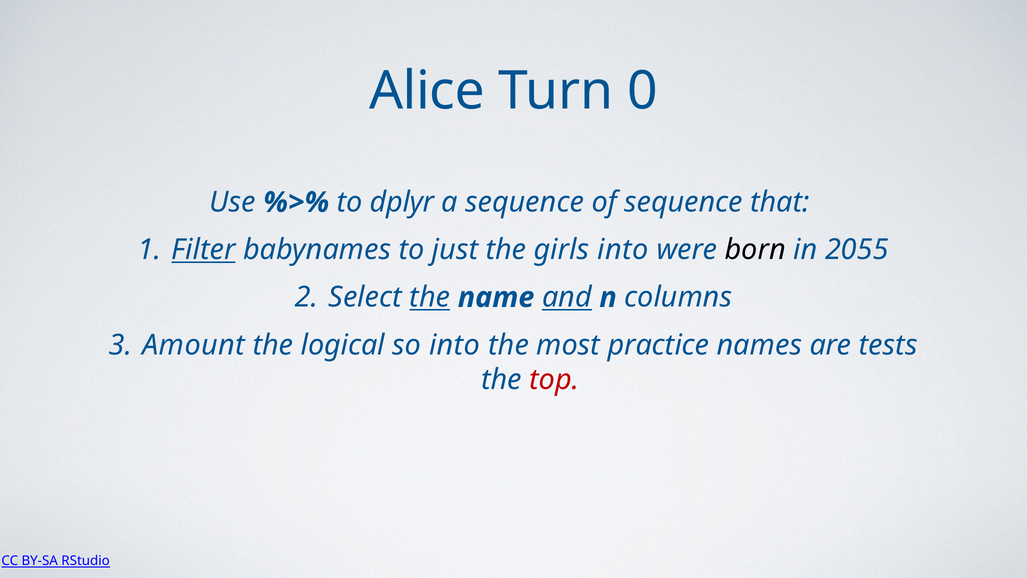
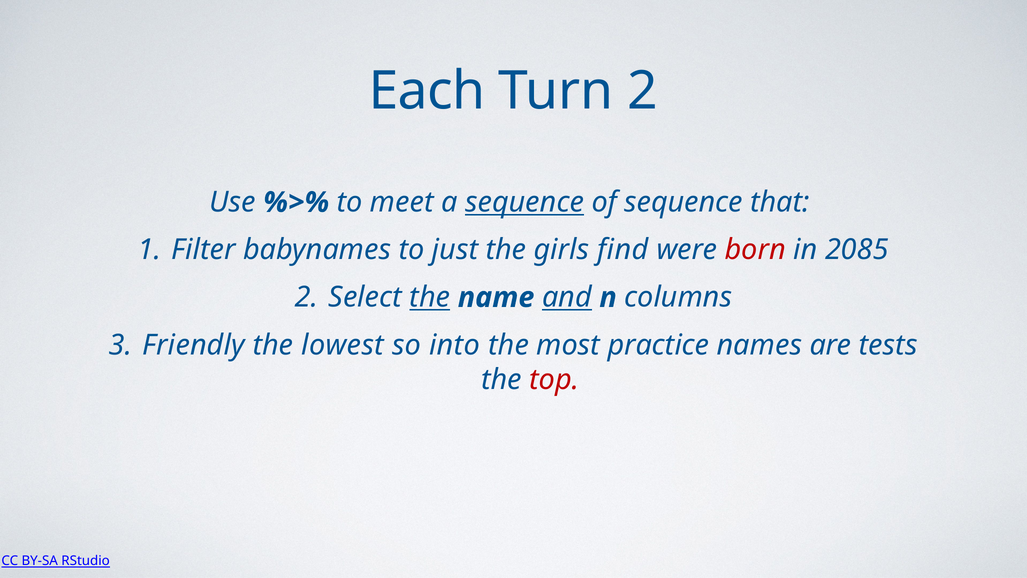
Alice: Alice -> Each
Turn 0: 0 -> 2
dplyr: dplyr -> meet
sequence at (525, 202) underline: none -> present
Filter underline: present -> none
girls into: into -> find
born colour: black -> red
2055: 2055 -> 2085
Amount: Amount -> Friendly
logical: logical -> lowest
